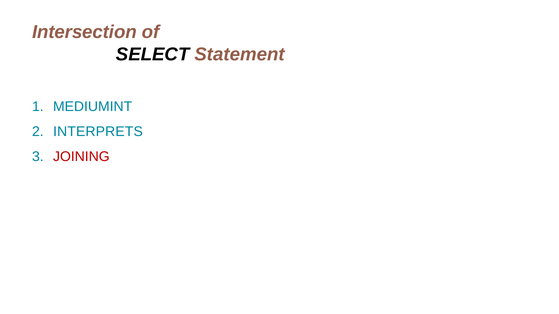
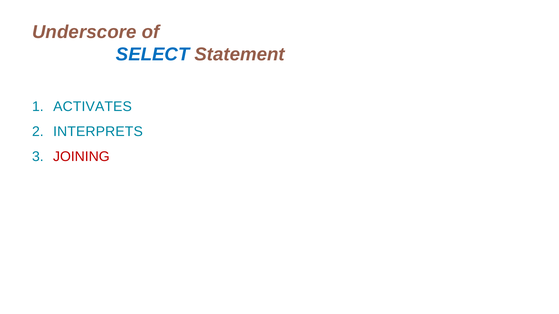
Intersection: Intersection -> Underscore
SELECT colour: black -> blue
MEDIUMINT: MEDIUMINT -> ACTIVATES
